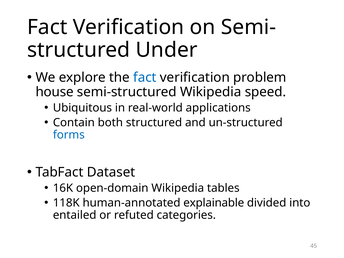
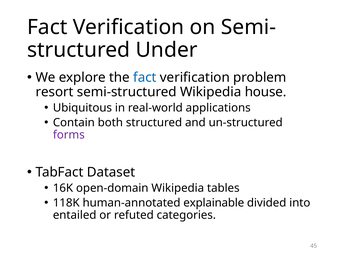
house: house -> resort
speed: speed -> house
forms colour: blue -> purple
